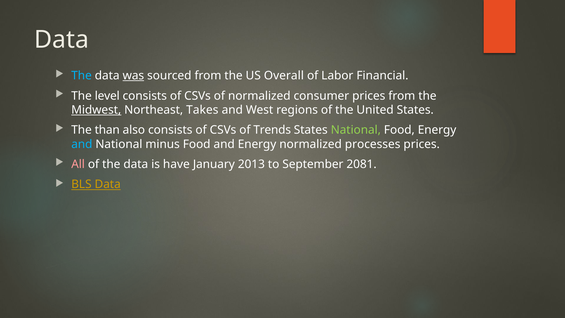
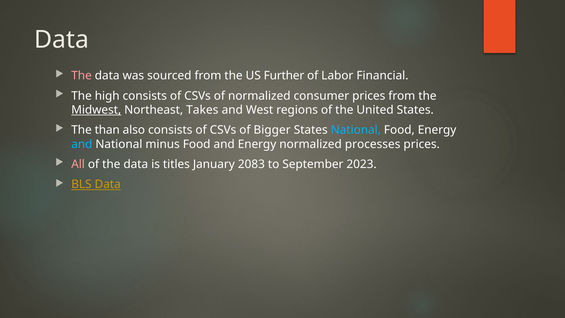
The at (82, 76) colour: light blue -> pink
was underline: present -> none
Overall: Overall -> Further
level: level -> high
Trends: Trends -> Bigger
National at (356, 130) colour: light green -> light blue
have: have -> titles
2013: 2013 -> 2083
2081: 2081 -> 2023
